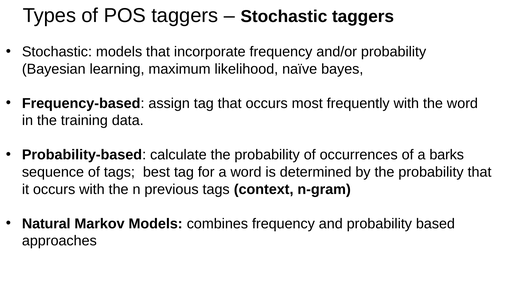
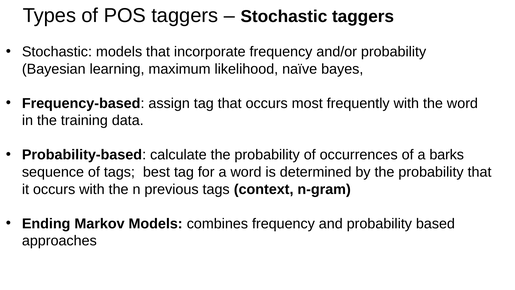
Natural: Natural -> Ending
